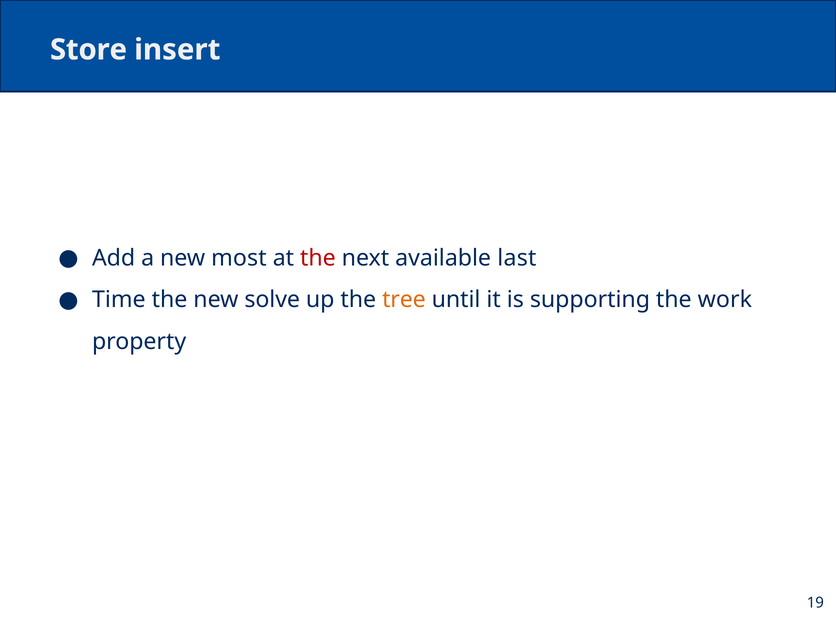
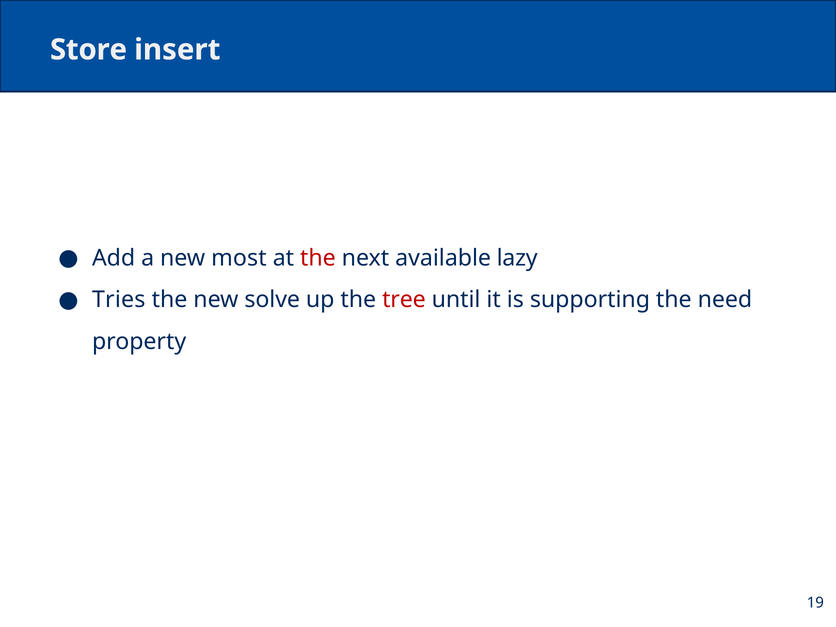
last: last -> lazy
Time: Time -> Tries
tree colour: orange -> red
work: work -> need
